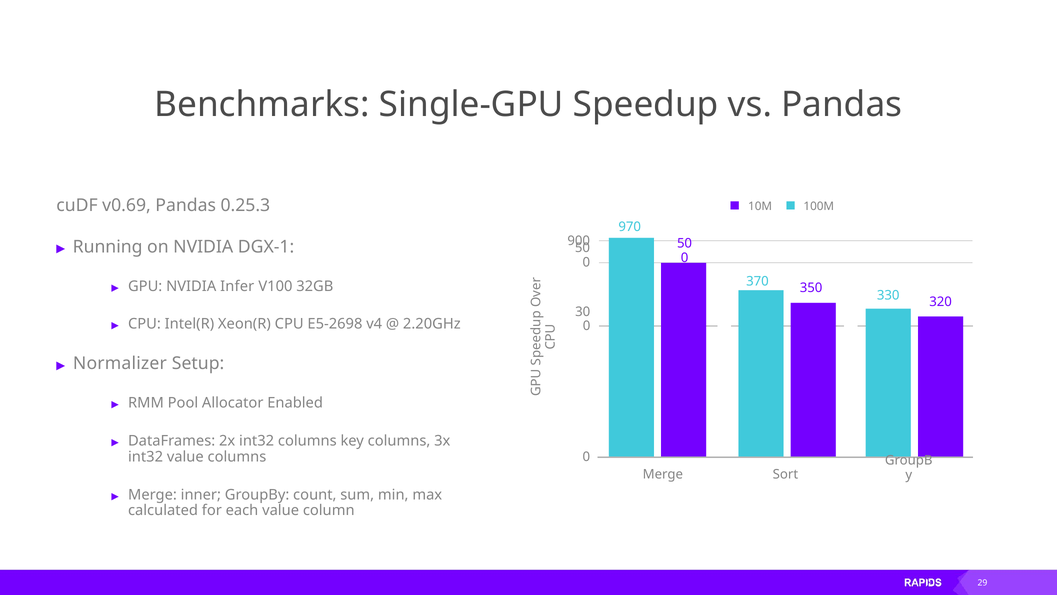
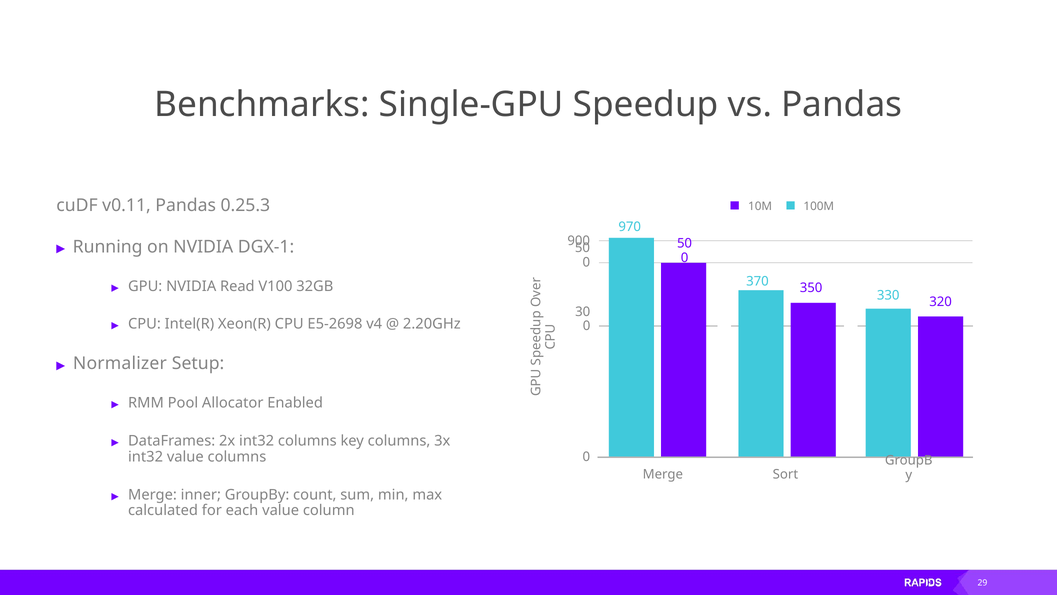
v0.69: v0.69 -> v0.11
Infer: Infer -> Read
